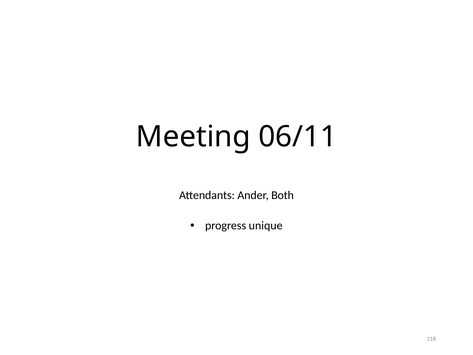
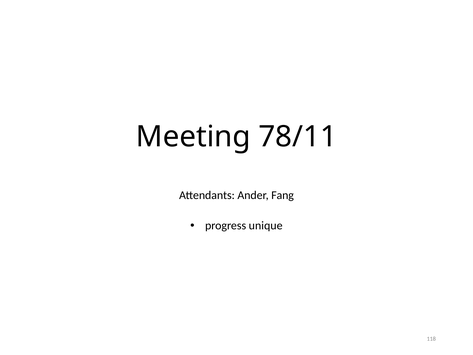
06/11: 06/11 -> 78/11
Both: Both -> Fang
